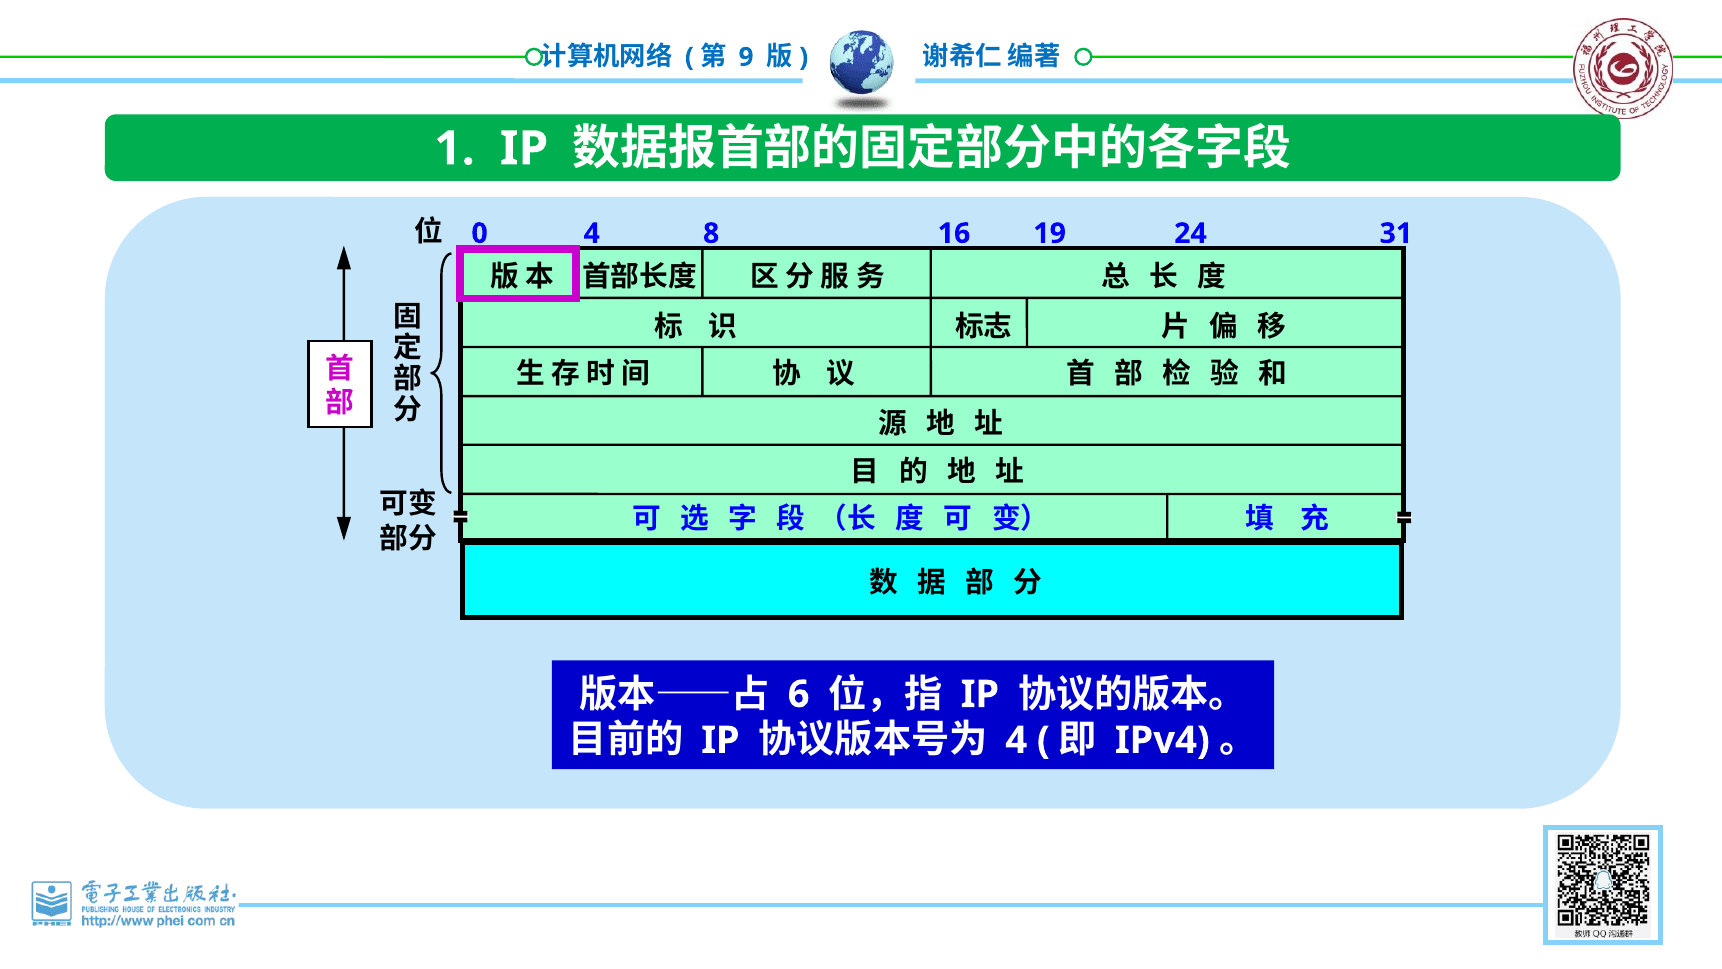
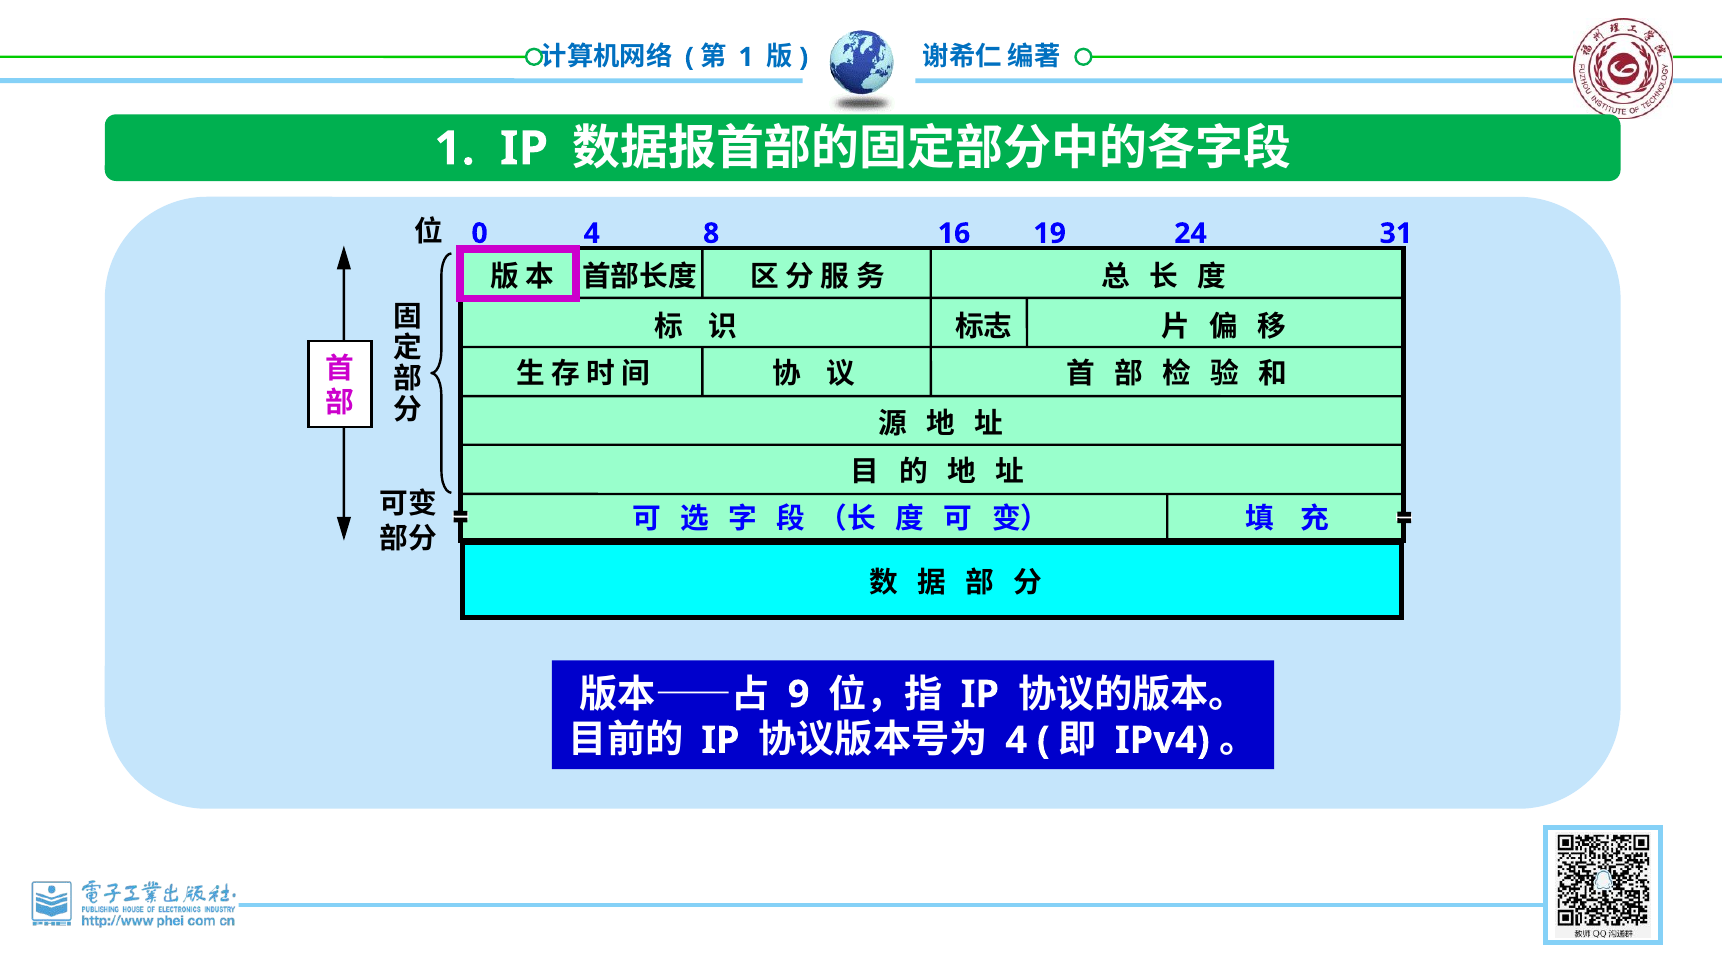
9 at (746, 57): 9 -> 1
6: 6 -> 9
